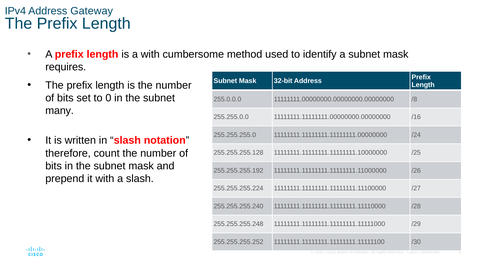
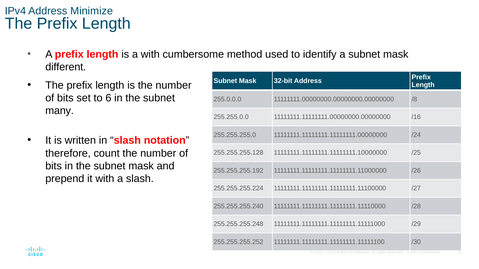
Gateway: Gateway -> Minimize
requires: requires -> different
0: 0 -> 6
